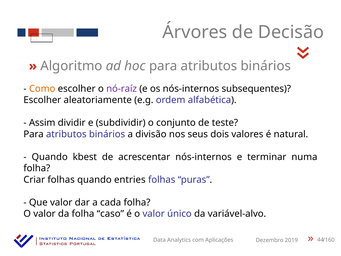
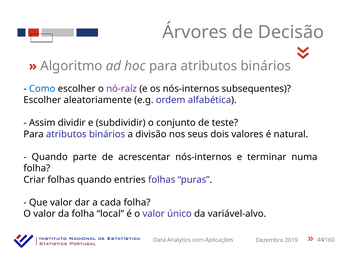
Como colour: orange -> blue
kbest: kbest -> parte
caso: caso -> local
